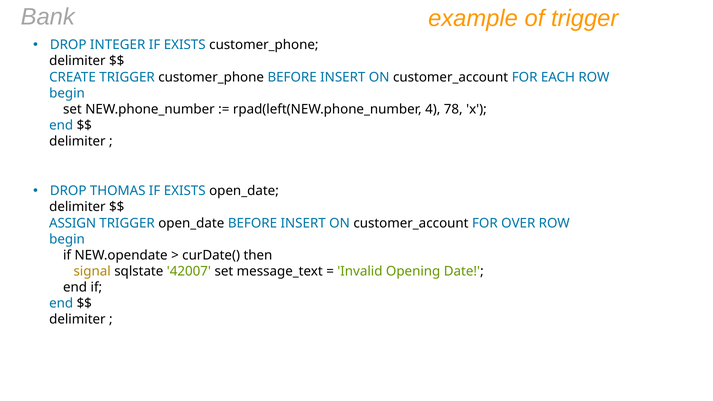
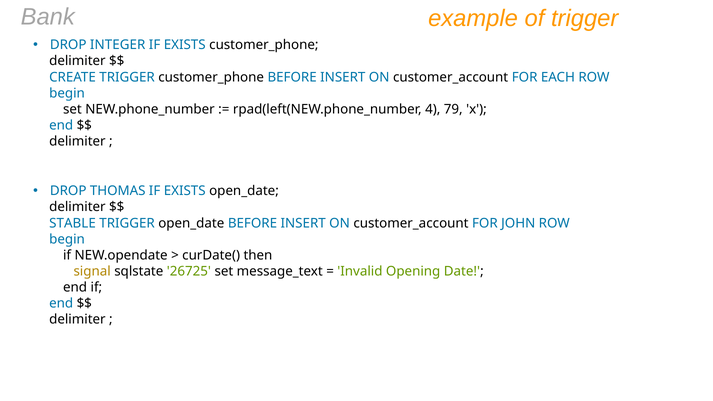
78: 78 -> 79
ASSIGN: ASSIGN -> STABLE
OVER: OVER -> JOHN
42007: 42007 -> 26725
